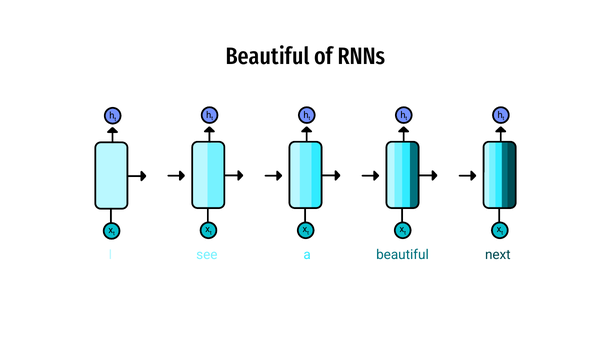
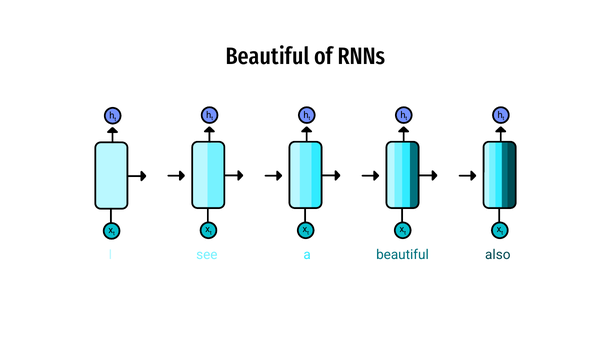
next: next -> also
